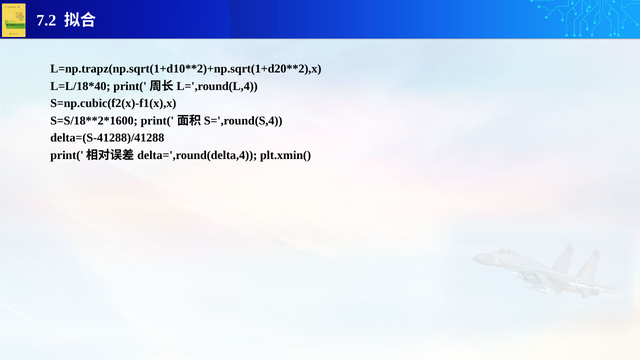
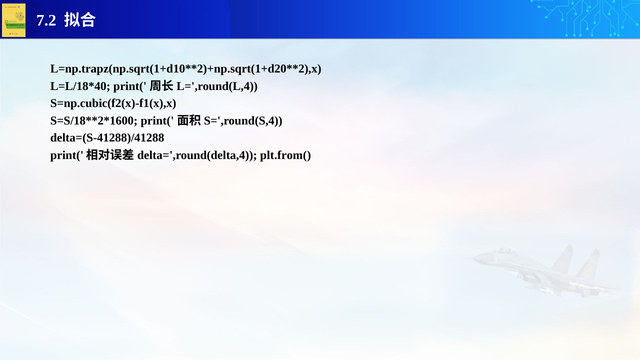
plt.xmin(: plt.xmin( -> plt.from(
